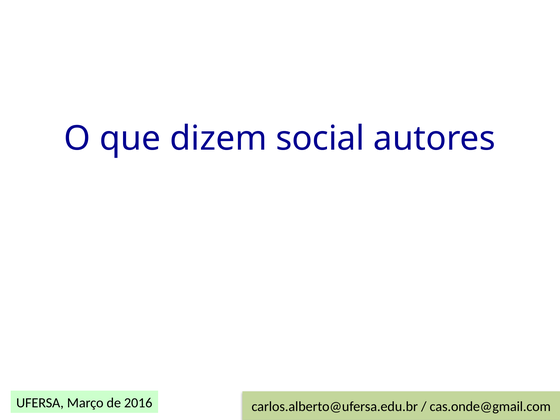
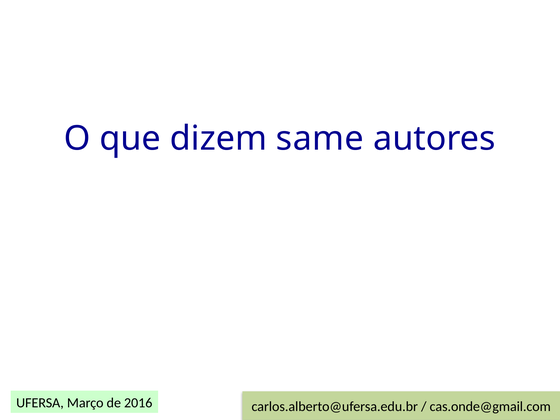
social: social -> same
